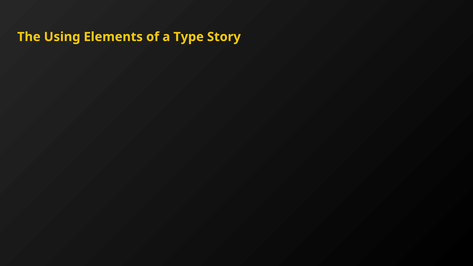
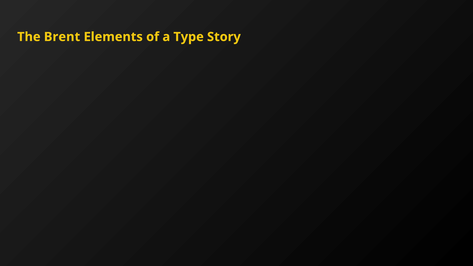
Using: Using -> Brent
